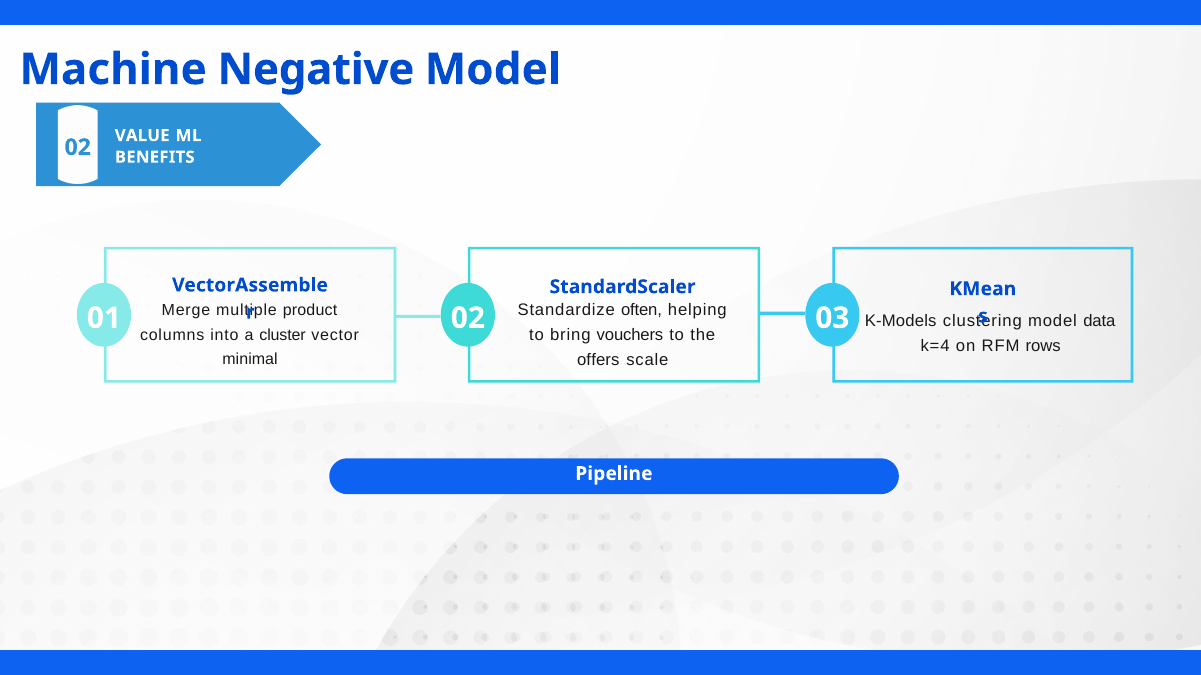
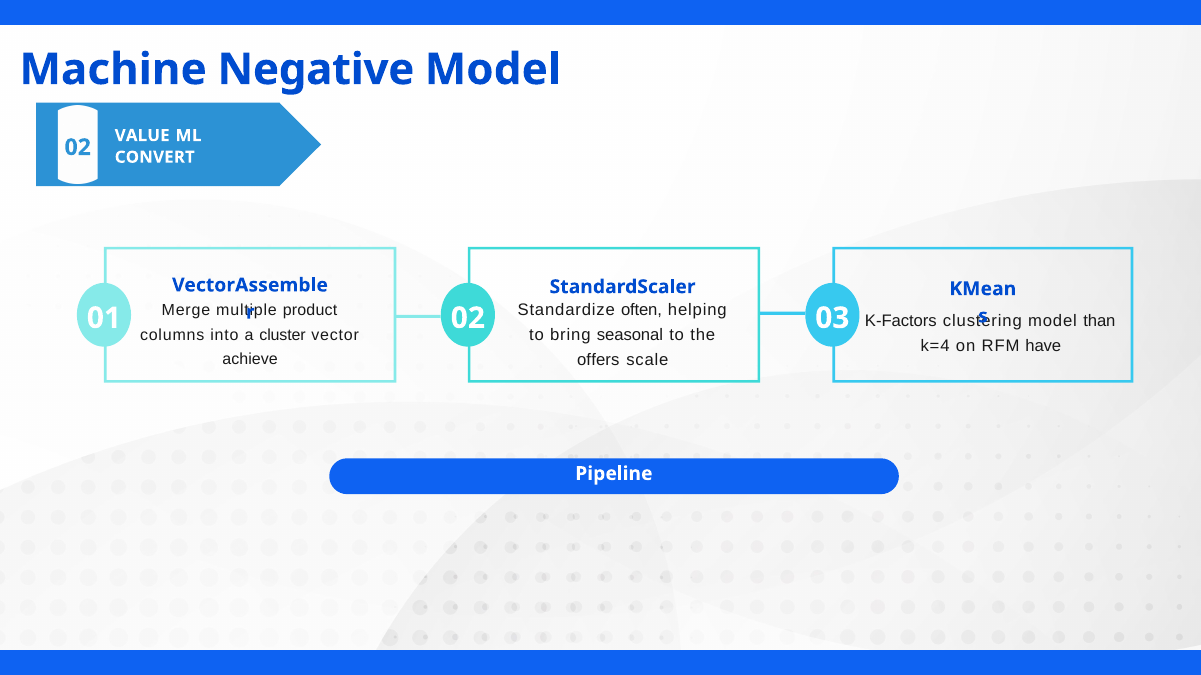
BENEFITS: BENEFITS -> CONVERT
K-Models: K-Models -> K-Factors
data: data -> than
vouchers: vouchers -> seasonal
rows: rows -> have
minimal: minimal -> achieve
